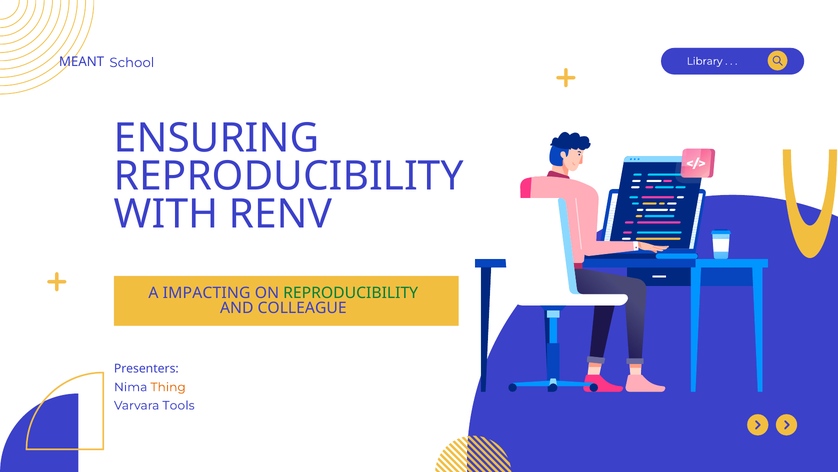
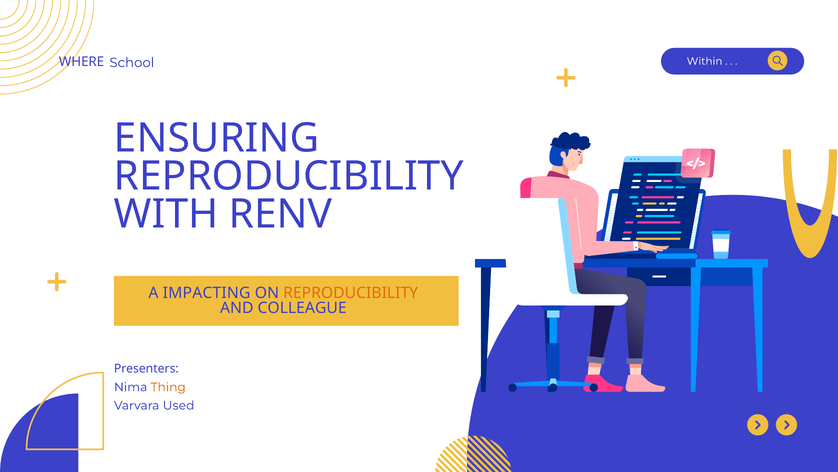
MEANT: MEANT -> WHERE
Library: Library -> Within
REPRODUCIBILITY at (351, 293) colour: green -> orange
Tools: Tools -> Used
